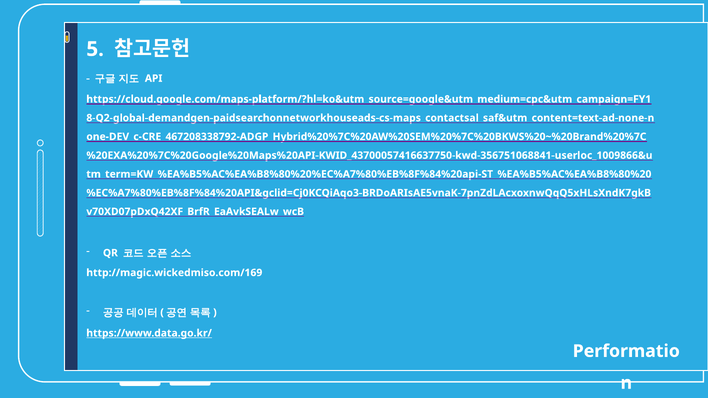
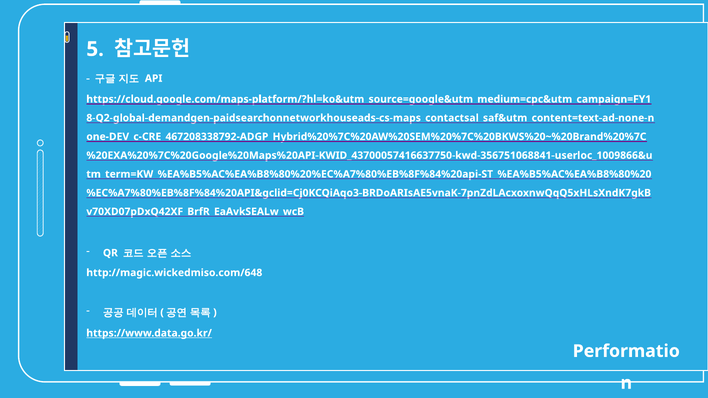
http://magic.wickedmiso.com/169: http://magic.wickedmiso.com/169 -> http://magic.wickedmiso.com/648
